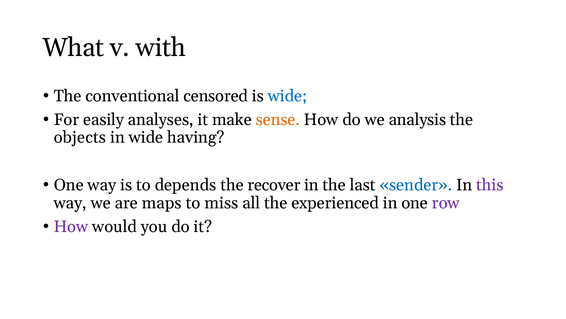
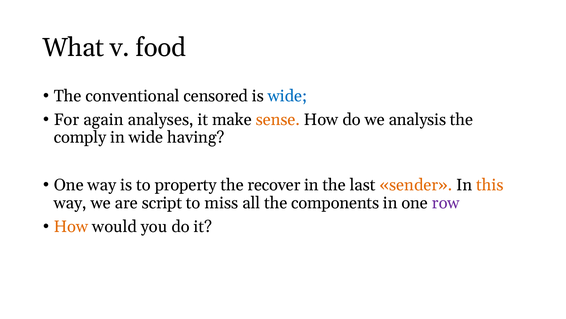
with: with -> food
easily: easily -> again
objects: objects -> comply
depends: depends -> property
sender colour: blue -> orange
this colour: purple -> orange
maps: maps -> script
experienced: experienced -> components
How at (71, 226) colour: purple -> orange
